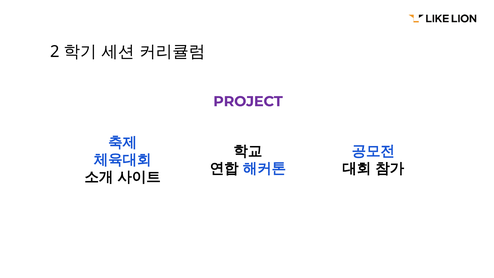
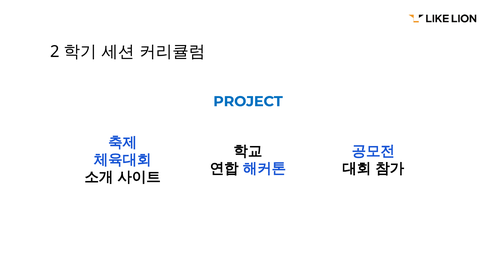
PROJECT colour: purple -> blue
